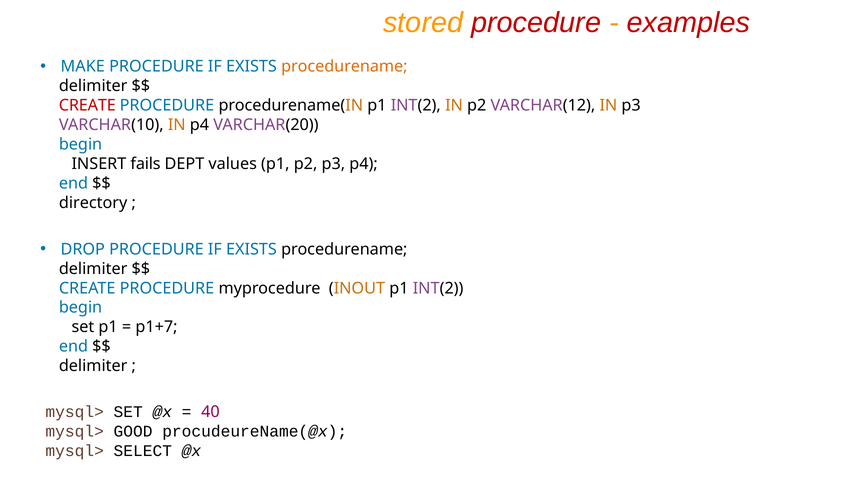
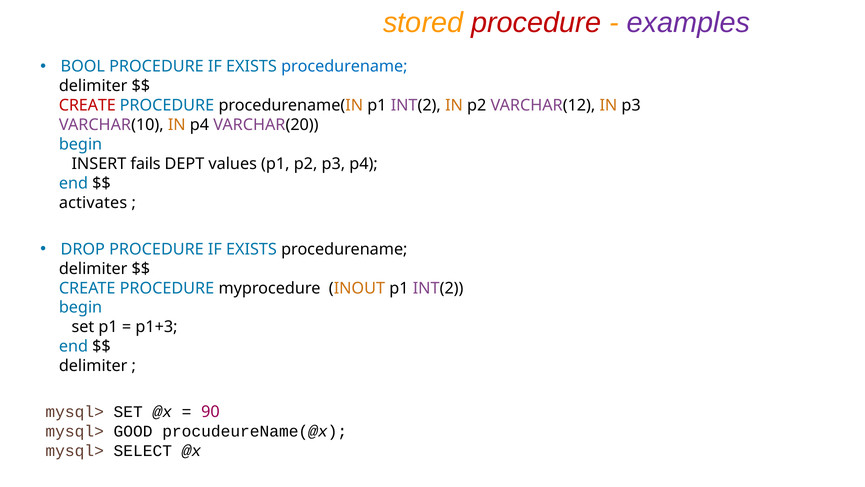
examples colour: red -> purple
MAKE: MAKE -> BOOL
procedurename at (344, 67) colour: orange -> blue
directory: directory -> activates
p1+7: p1+7 -> p1+3
40: 40 -> 90
